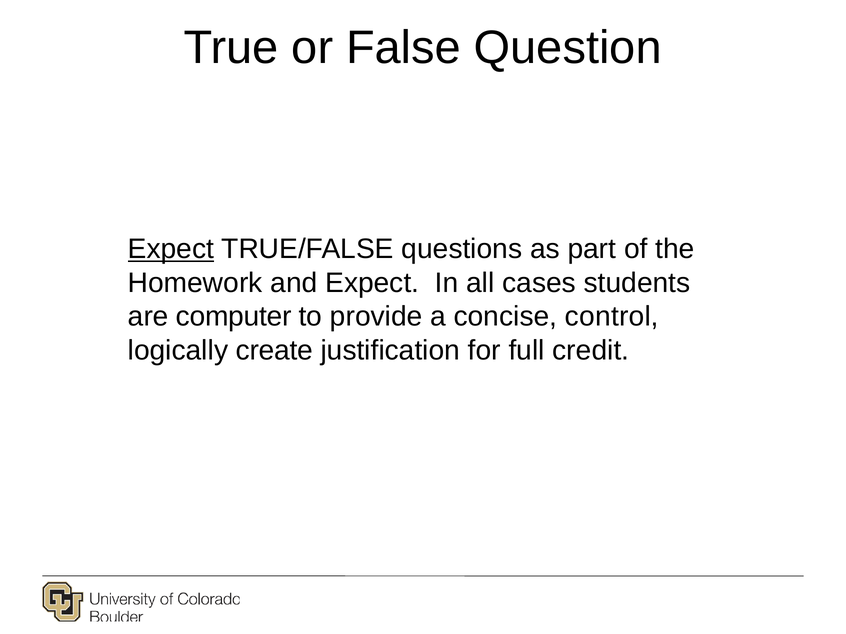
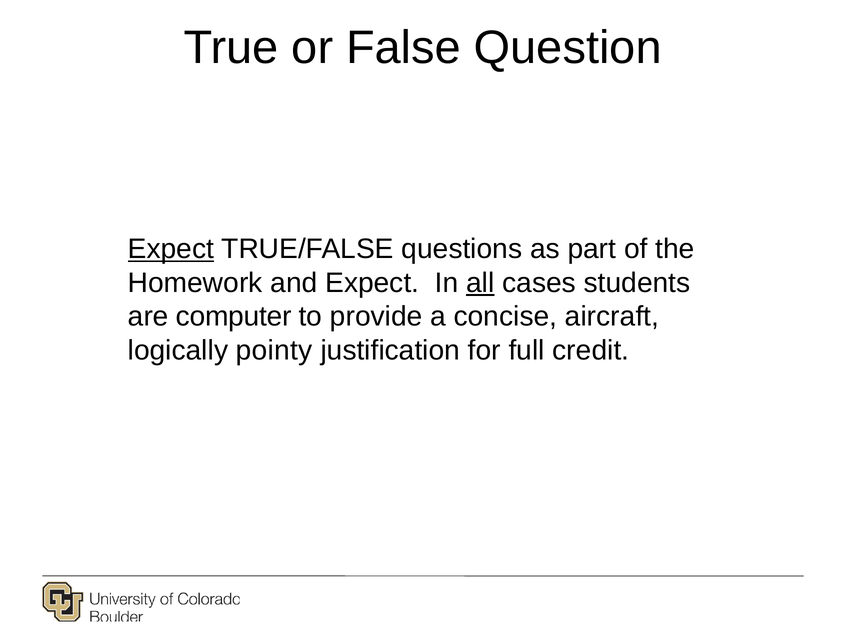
all underline: none -> present
control: control -> aircraft
create: create -> pointy
